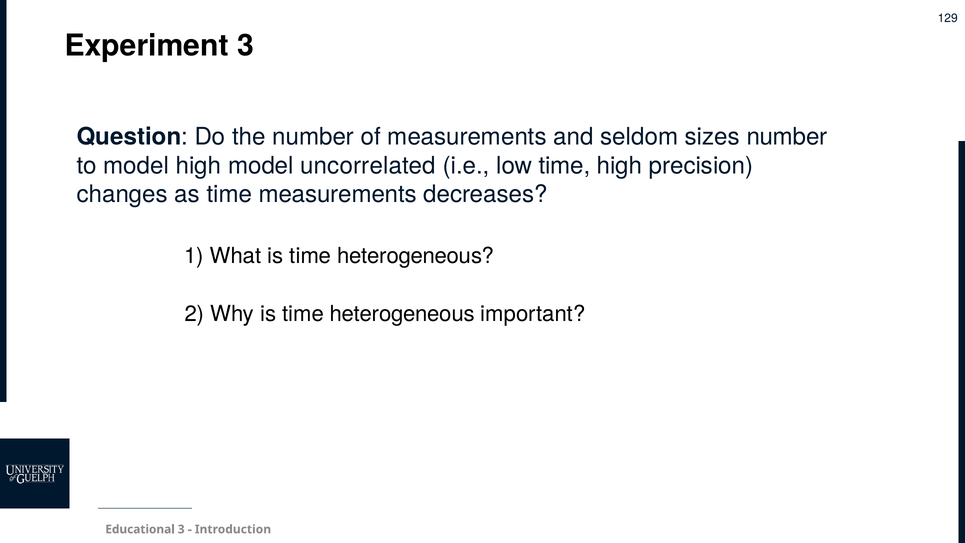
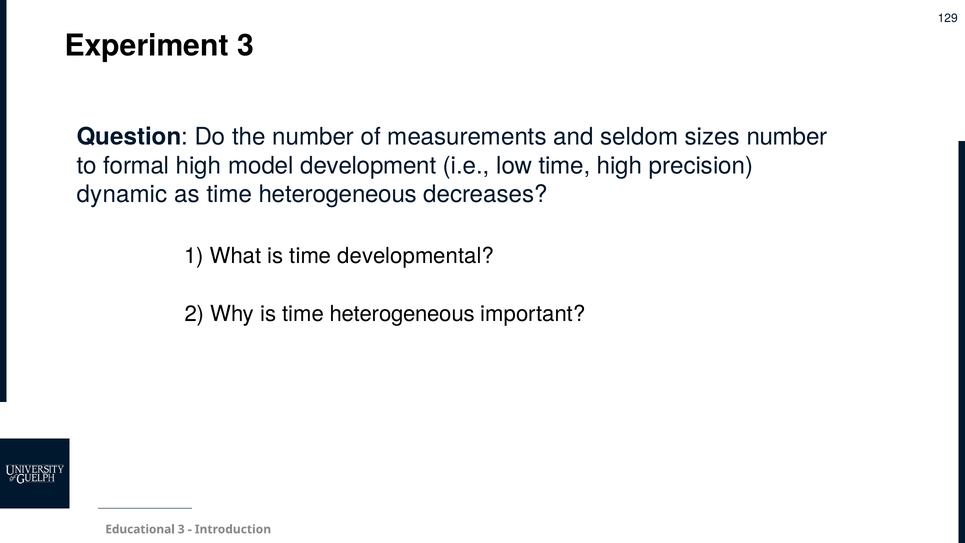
to model: model -> formal
uncorrelated: uncorrelated -> development
changes: changes -> dynamic
as time measurements: measurements -> heterogeneous
What is time heterogeneous: heterogeneous -> developmental
